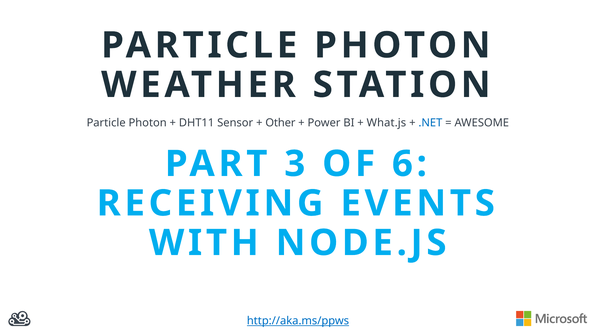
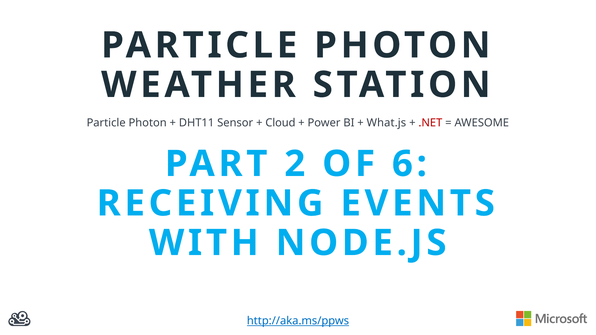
Other: Other -> Cloud
.NET colour: blue -> red
3: 3 -> 2
